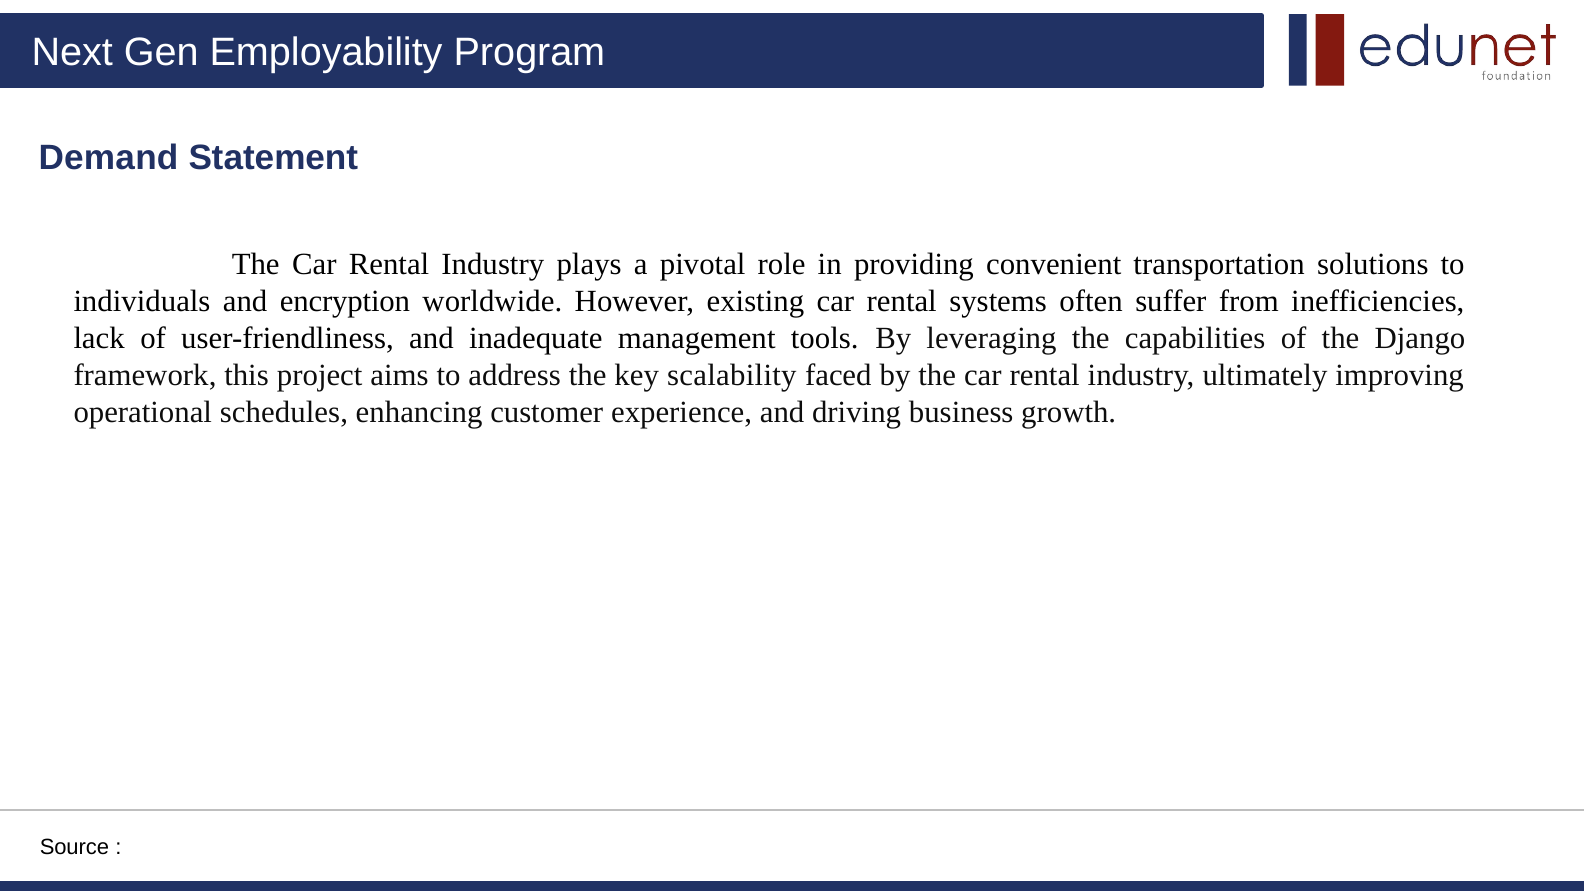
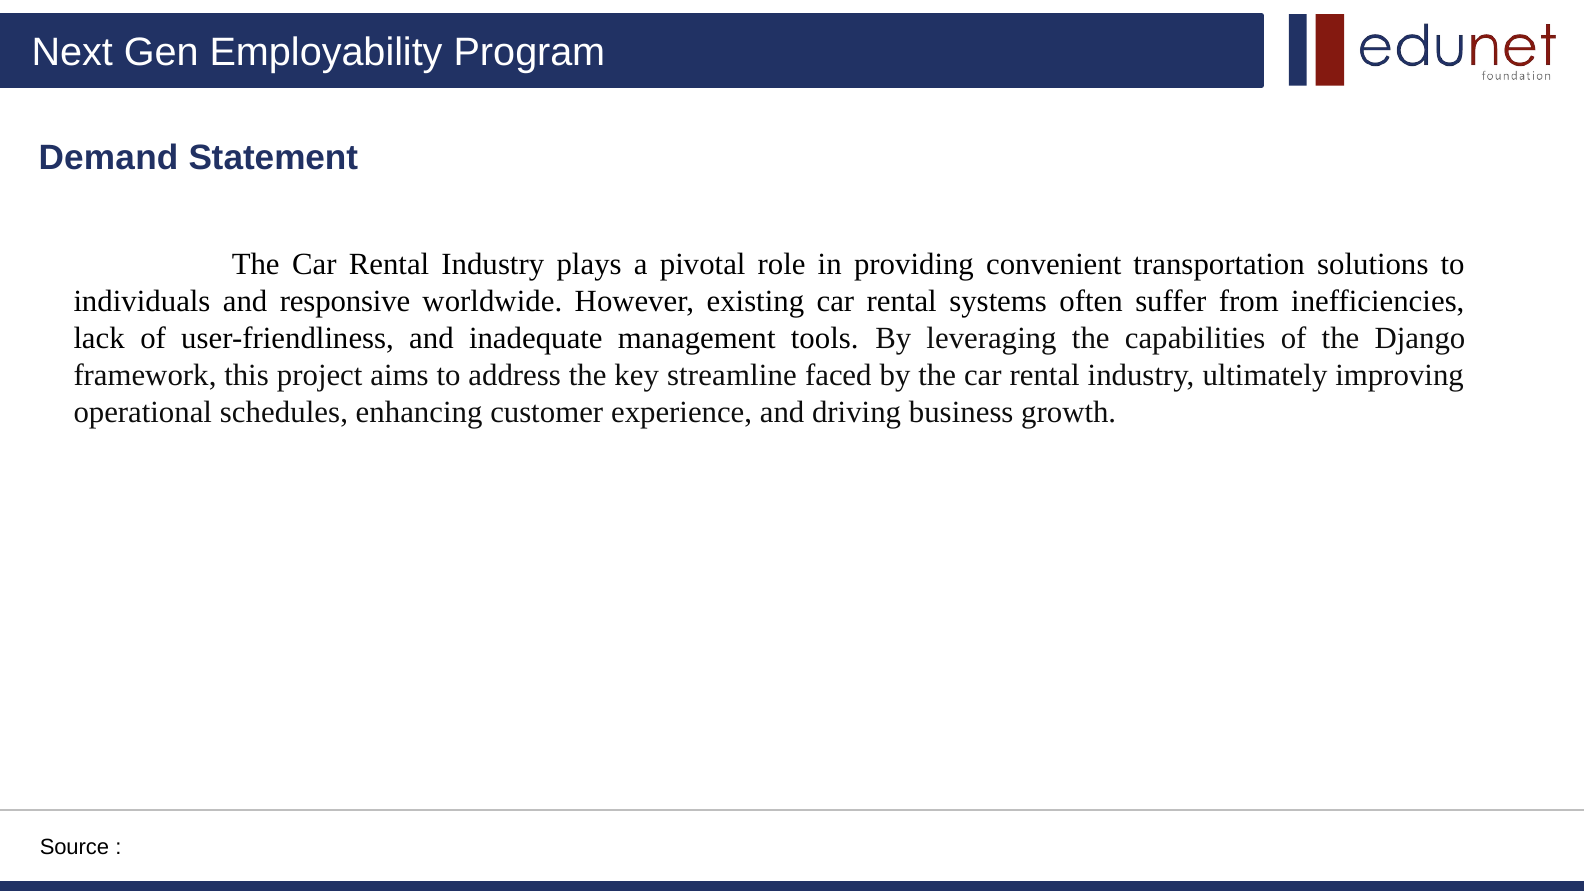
encryption: encryption -> responsive
scalability: scalability -> streamline
